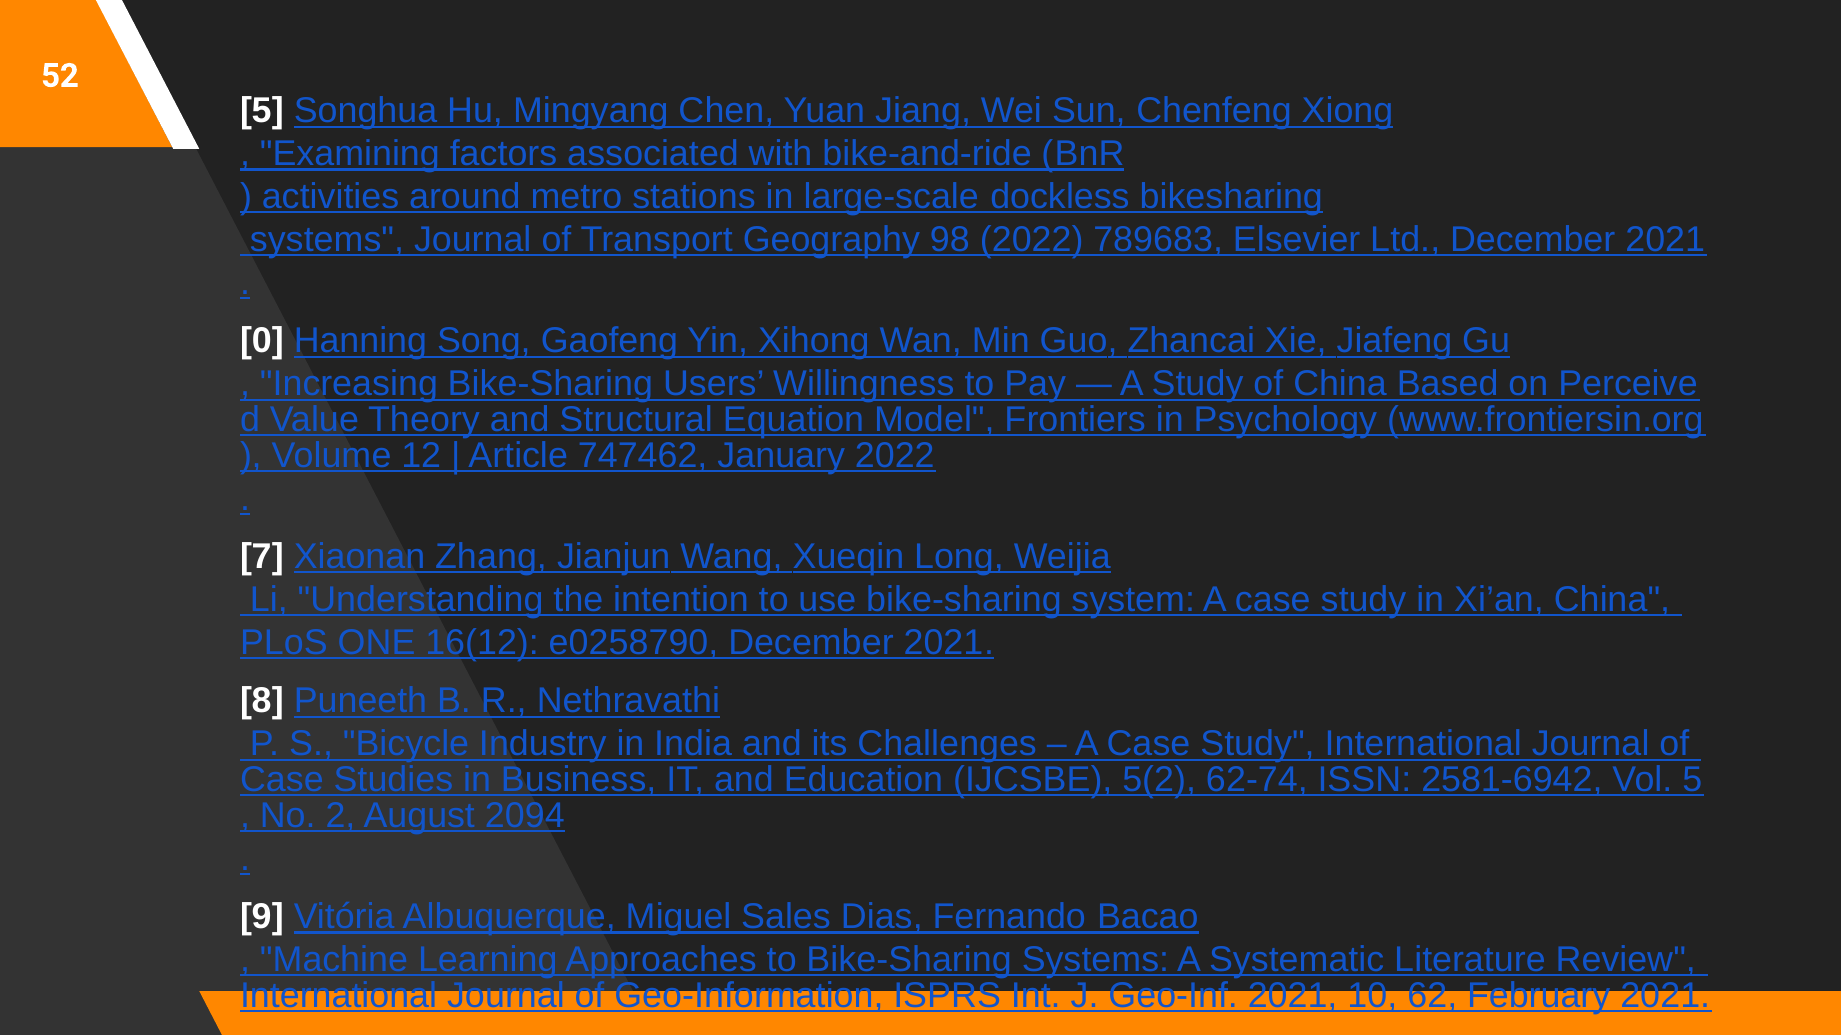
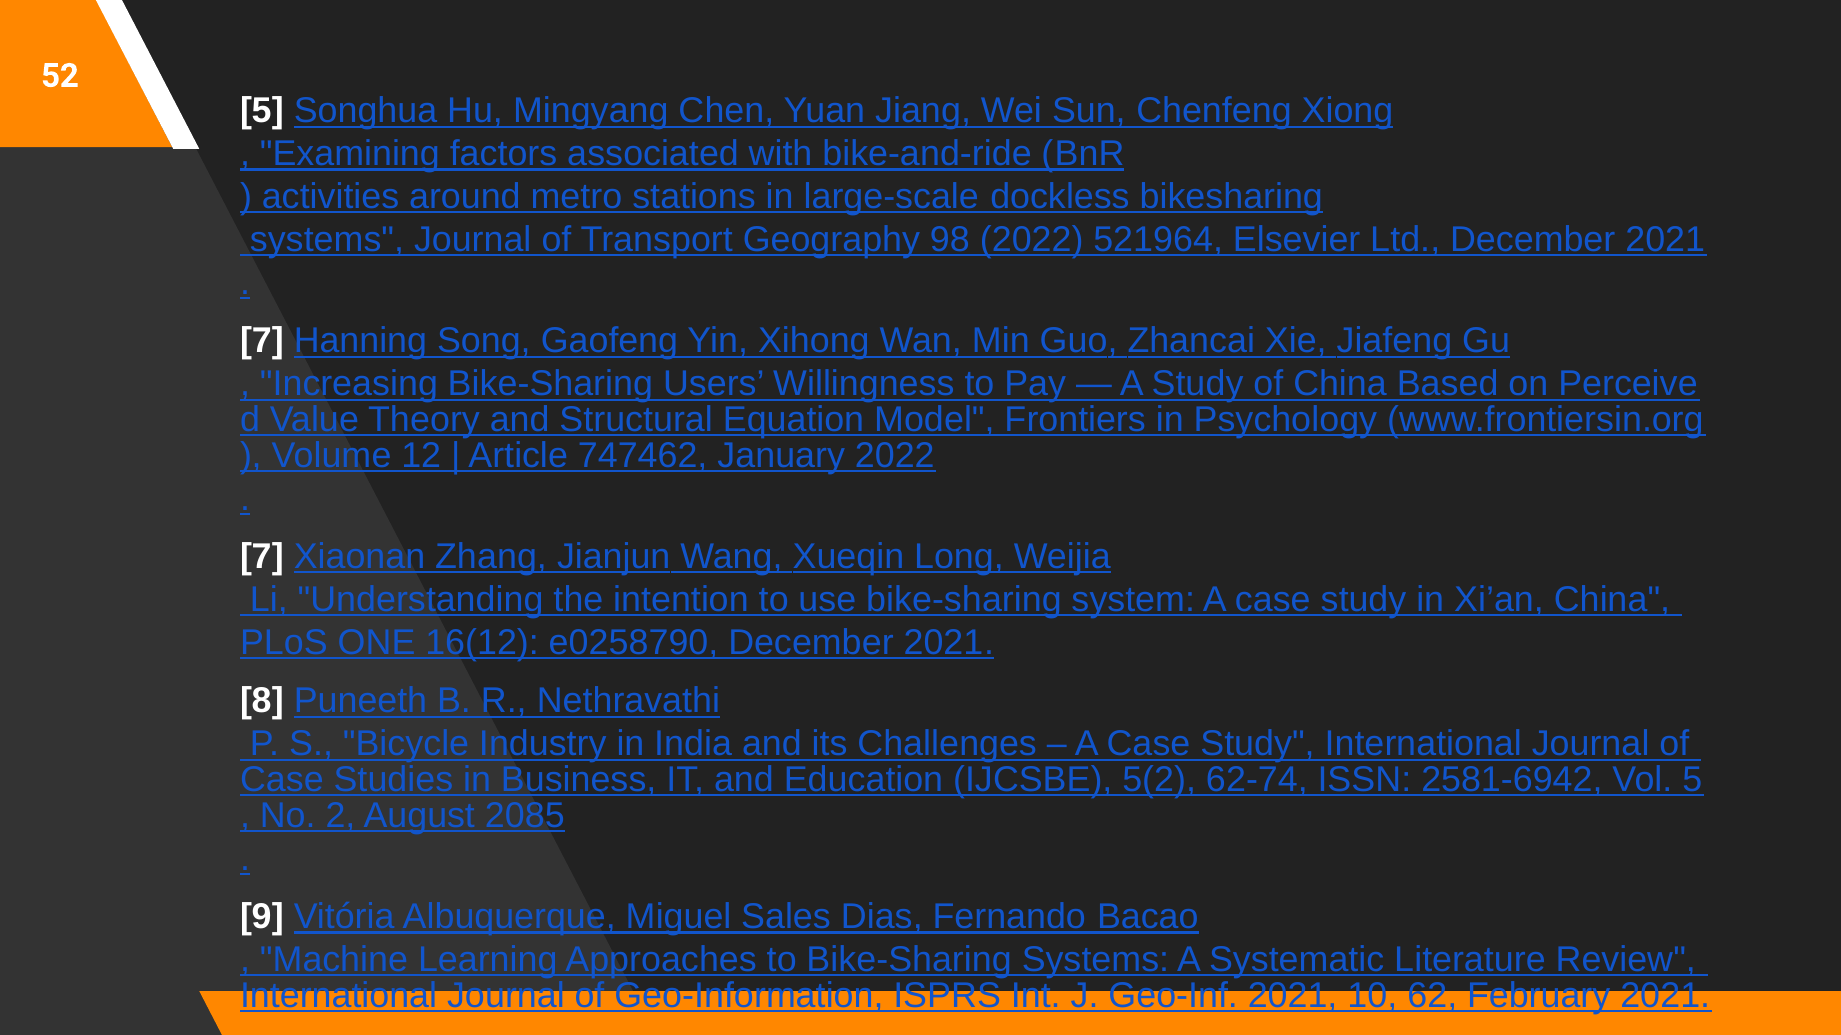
789683: 789683 -> 521964
0 at (262, 341): 0 -> 7
2094: 2094 -> 2085
